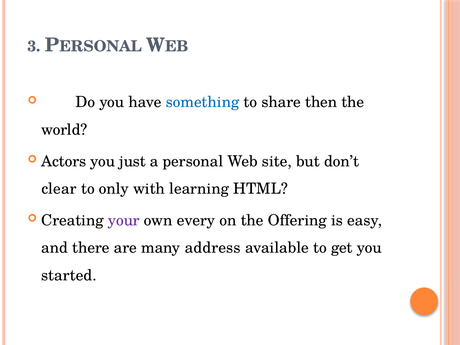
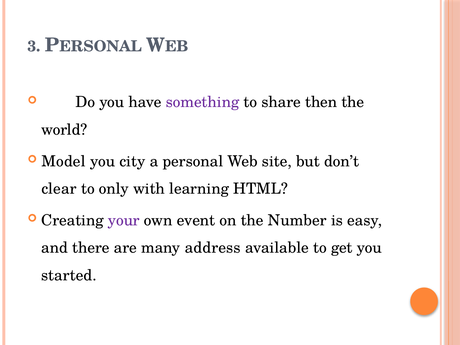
something colour: blue -> purple
Actors: Actors -> Model
just: just -> city
every: every -> event
Offering: Offering -> Number
